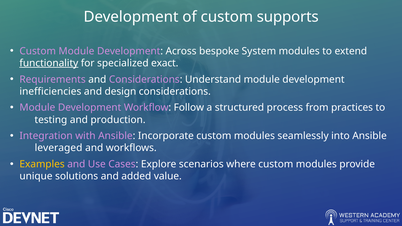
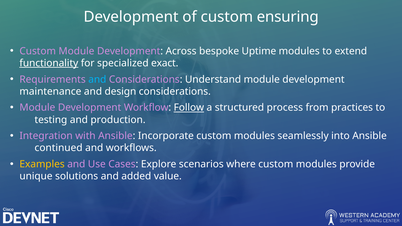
supports: supports -> ensuring
System: System -> Uptime
and at (97, 79) colour: white -> light blue
inefficiencies: inefficiencies -> maintenance
Follow underline: none -> present
leveraged: leveraged -> continued
